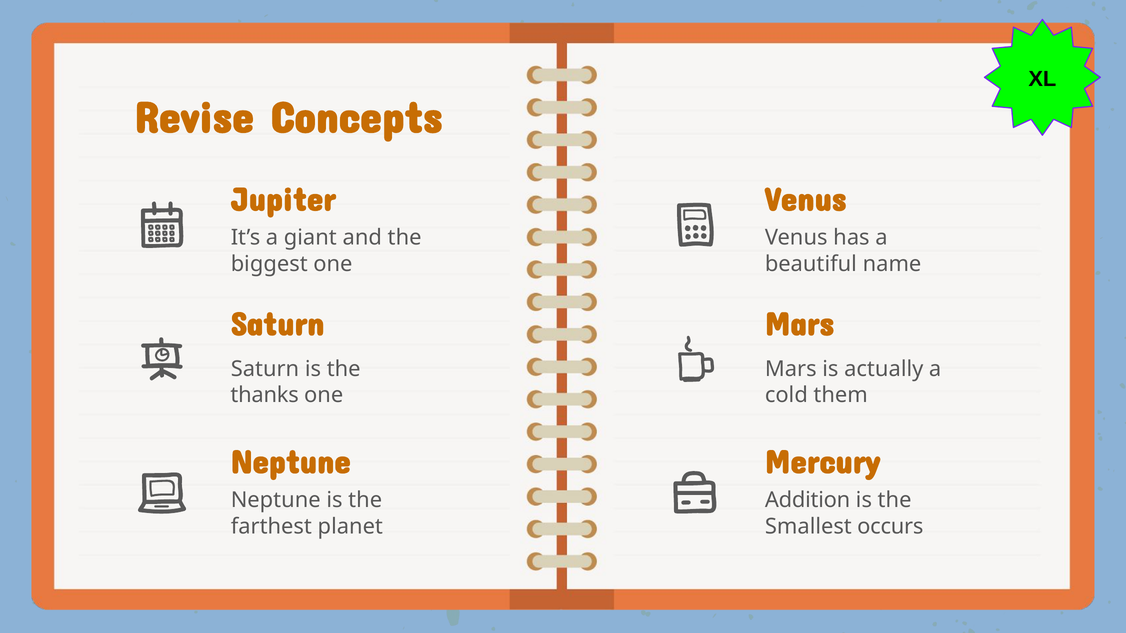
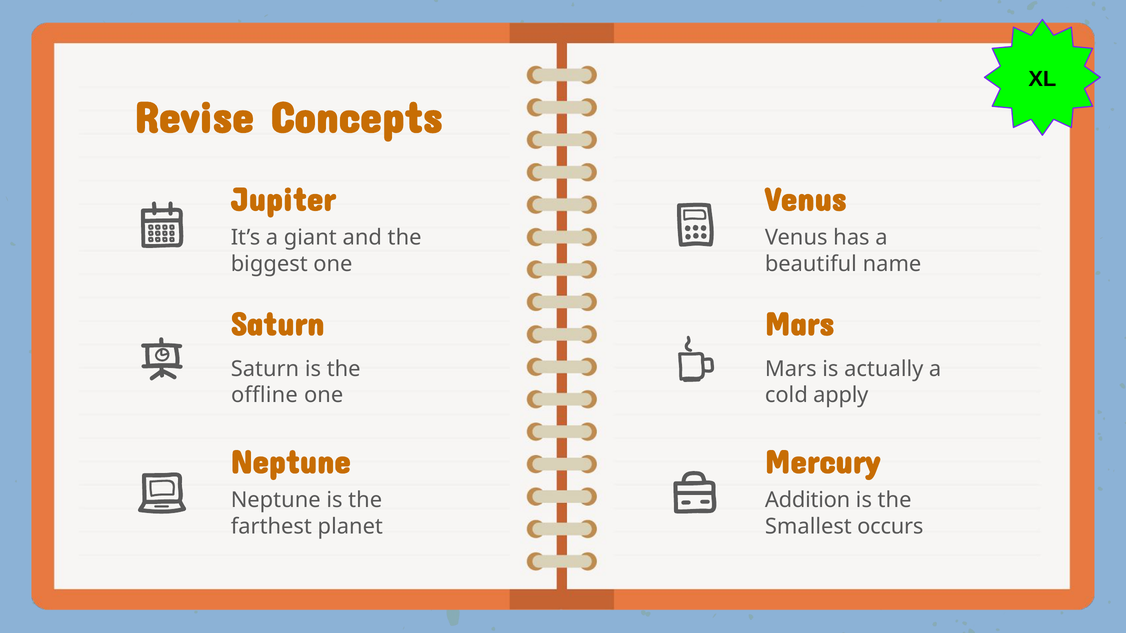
thanks: thanks -> offline
them: them -> apply
